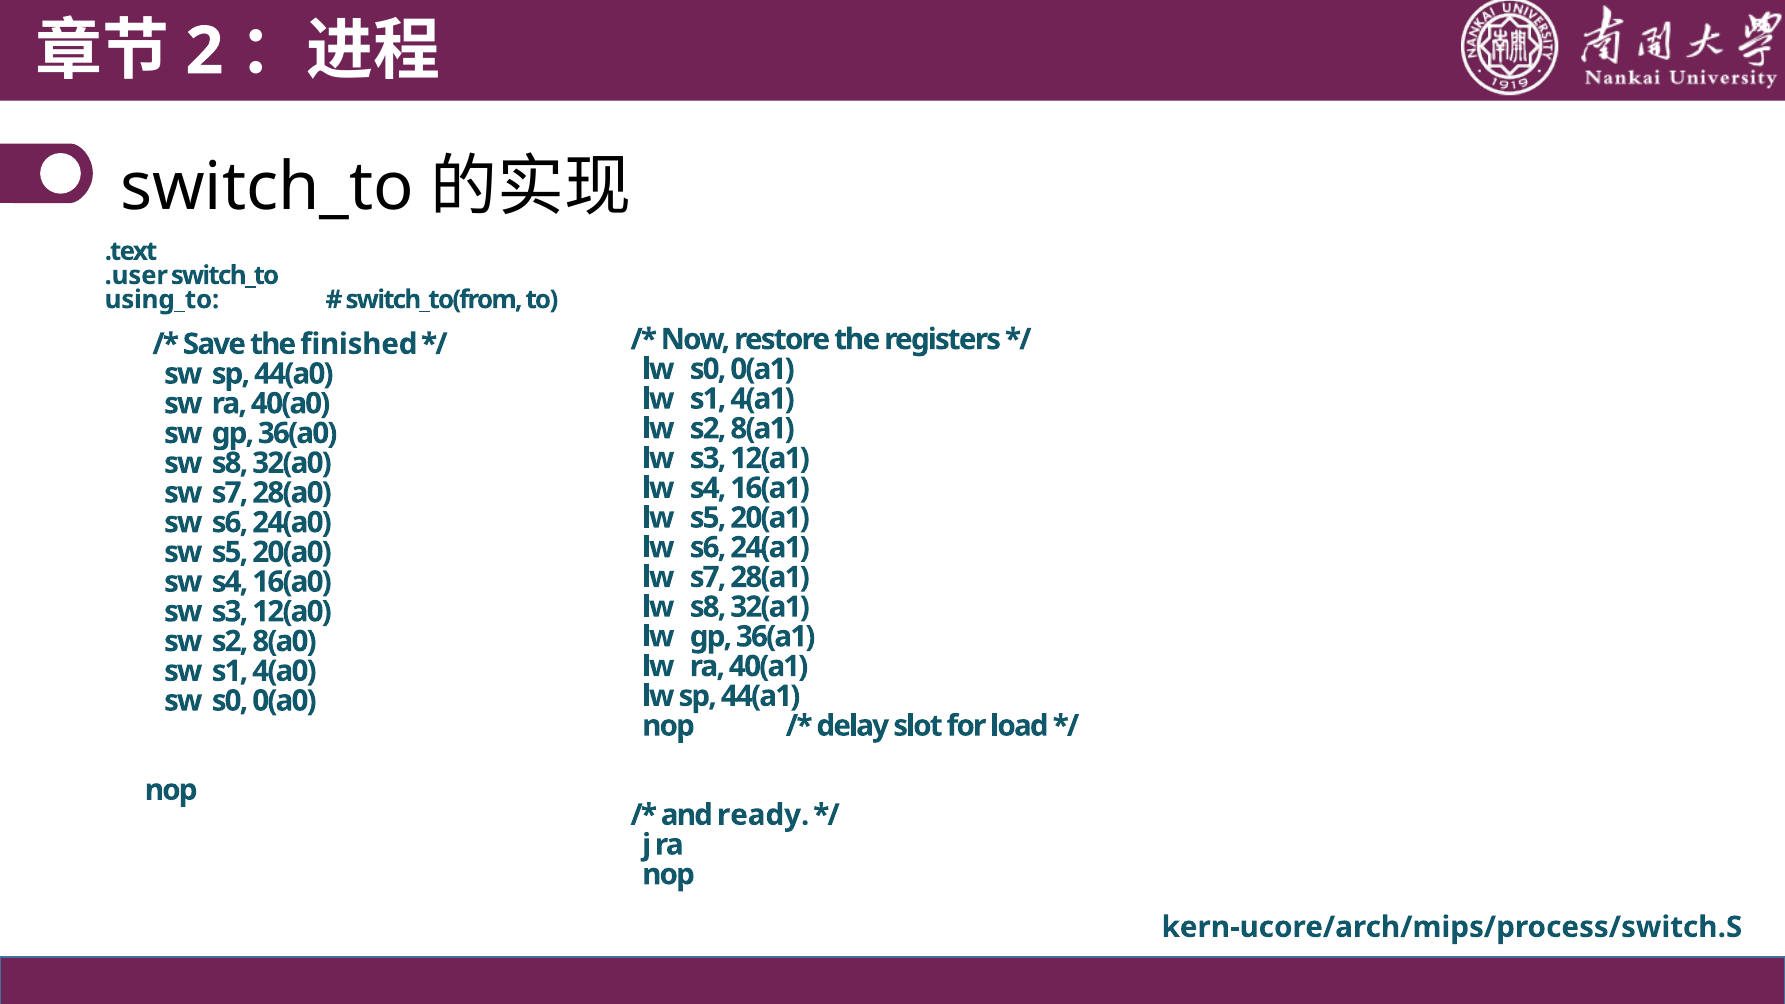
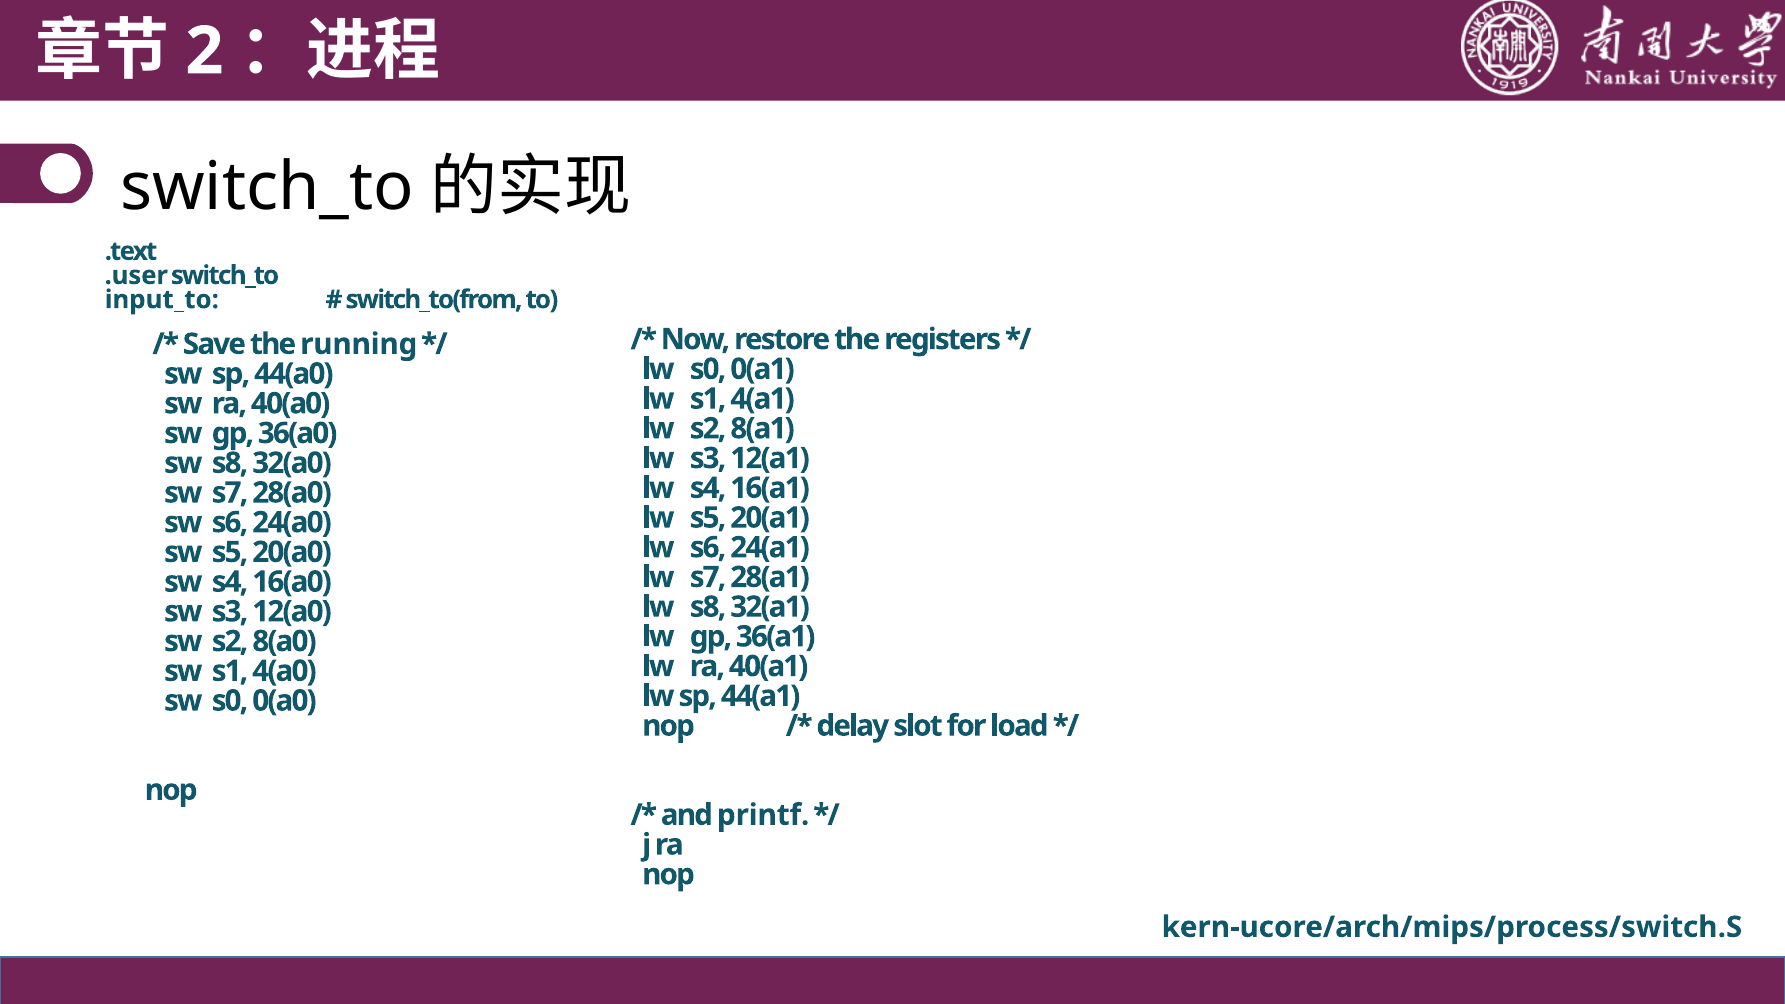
using_to: using_to -> input_to
finished: finished -> running
ready: ready -> printf
